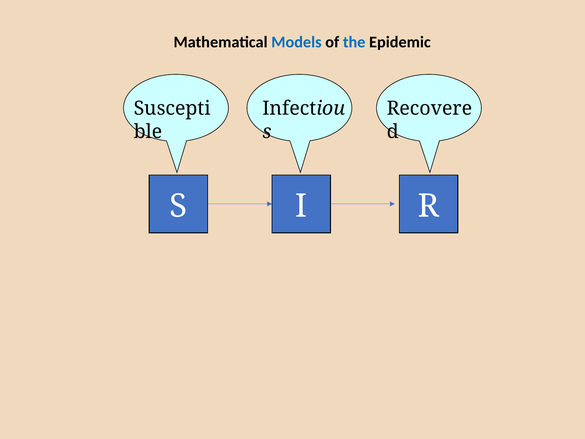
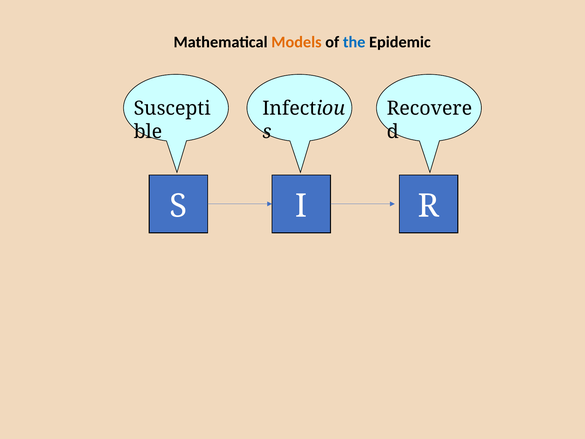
Models colour: blue -> orange
